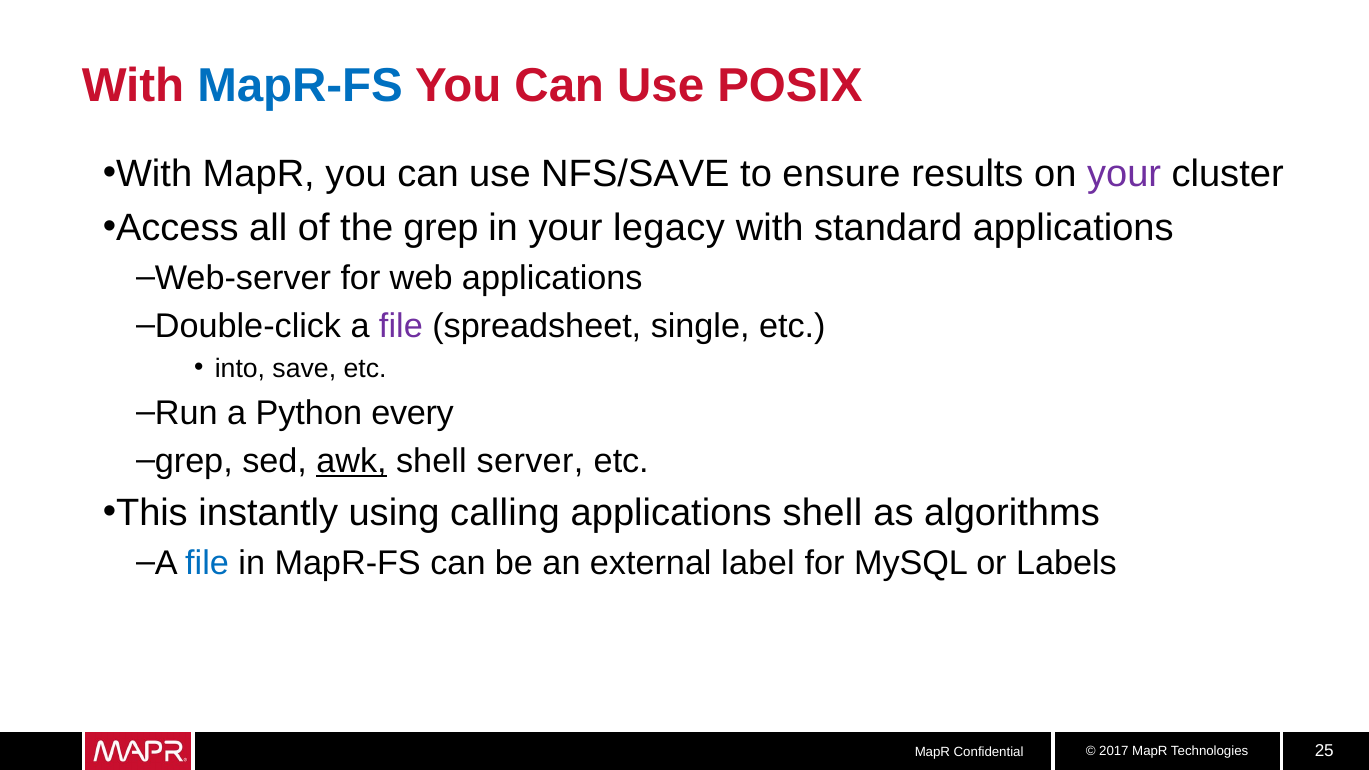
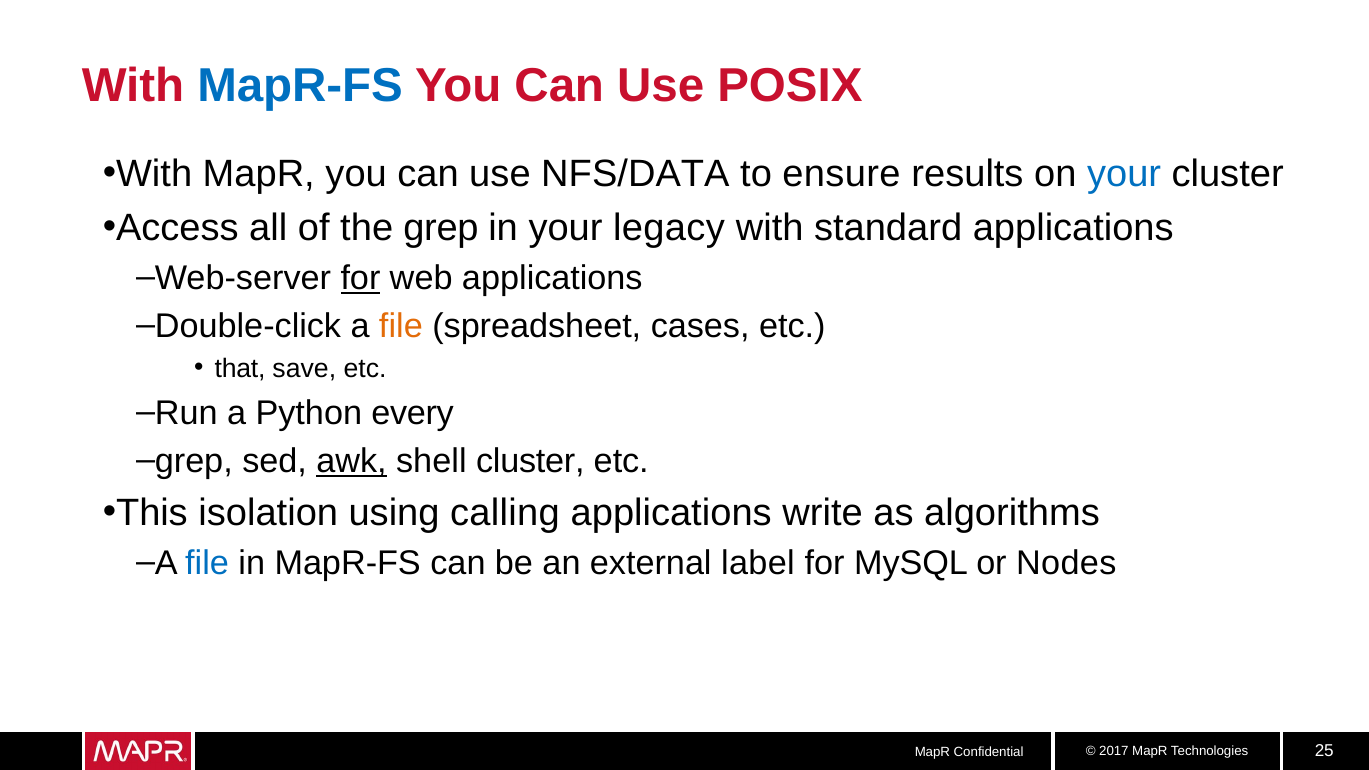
NFS/SAVE: NFS/SAVE -> NFS/DATA
your at (1124, 174) colour: purple -> blue
for at (360, 278) underline: none -> present
file at (401, 326) colour: purple -> orange
single: single -> cases
into: into -> that
shell server: server -> cluster
instantly: instantly -> isolation
applications shell: shell -> write
Labels: Labels -> Nodes
